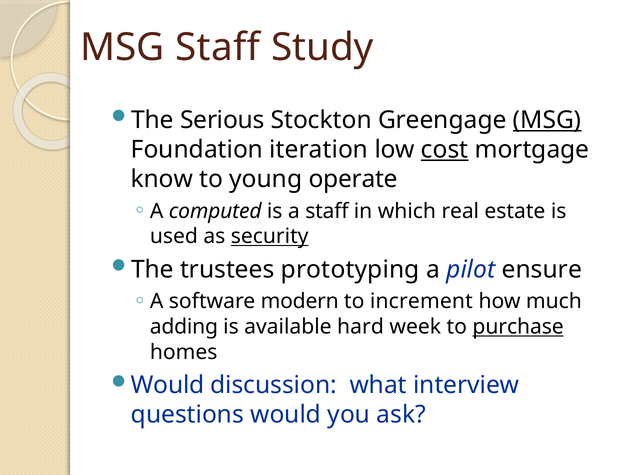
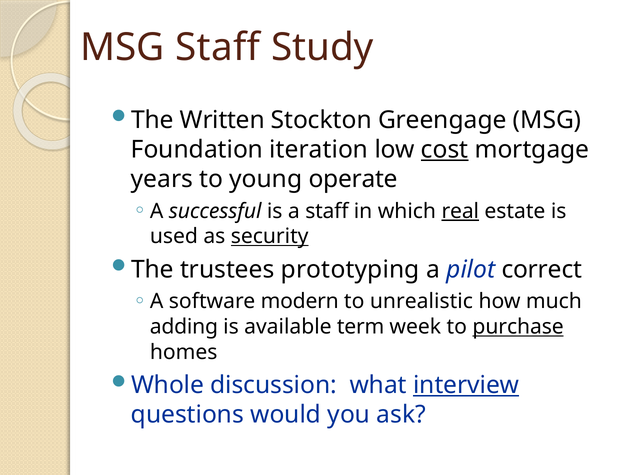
Serious: Serious -> Written
MSG at (547, 120) underline: present -> none
know: know -> years
computed: computed -> successful
real underline: none -> present
ensure: ensure -> correct
increment: increment -> unrealistic
hard: hard -> term
Would at (168, 385): Would -> Whole
interview underline: none -> present
